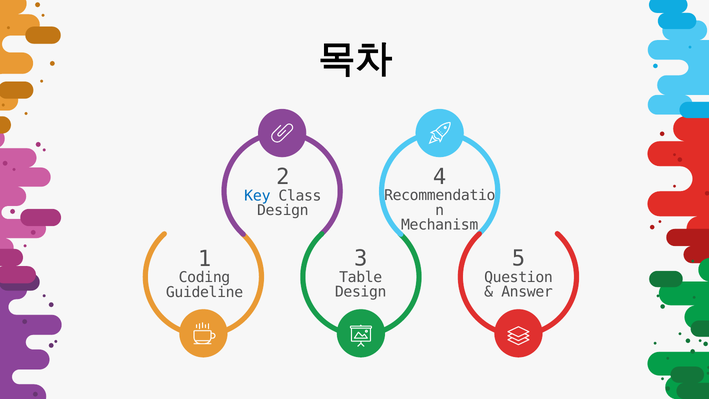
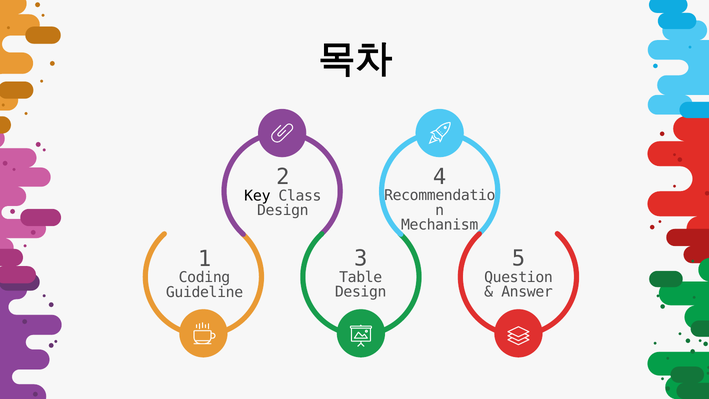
Key colour: blue -> black
